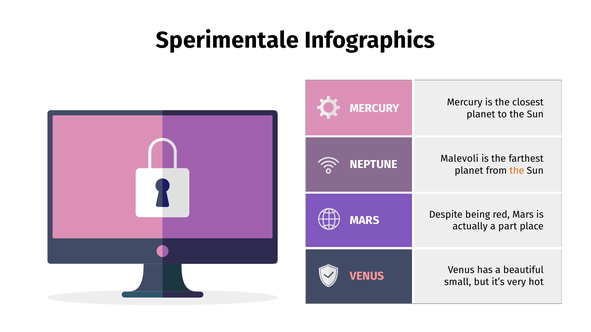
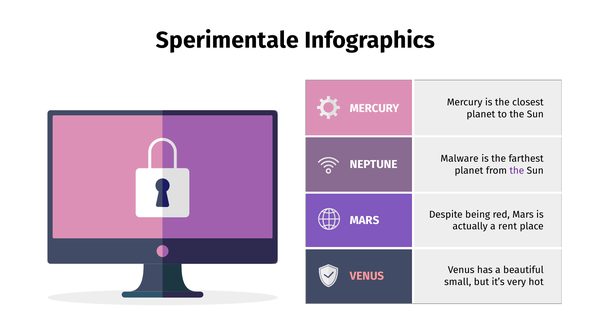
Malevoli: Malevoli -> Malware
the at (517, 171) colour: orange -> purple
part: part -> rent
